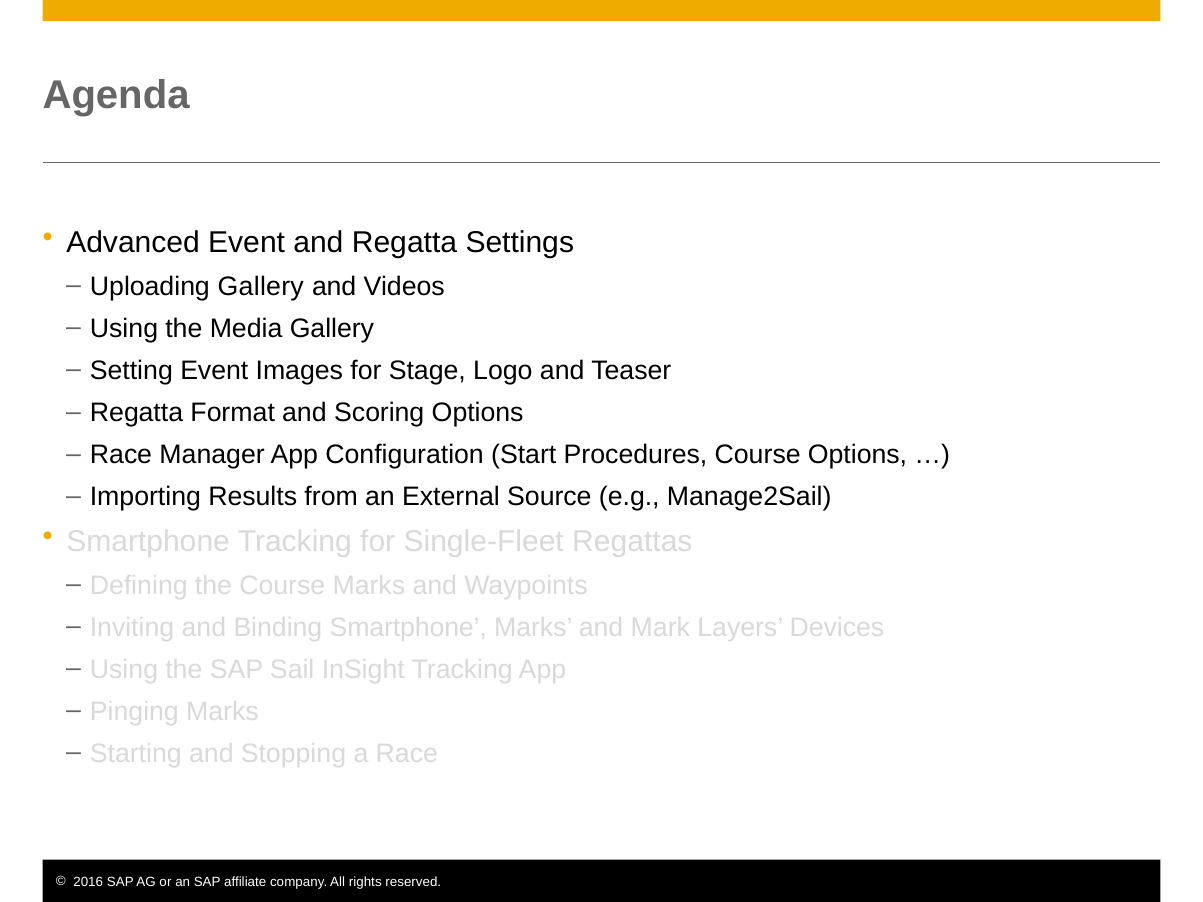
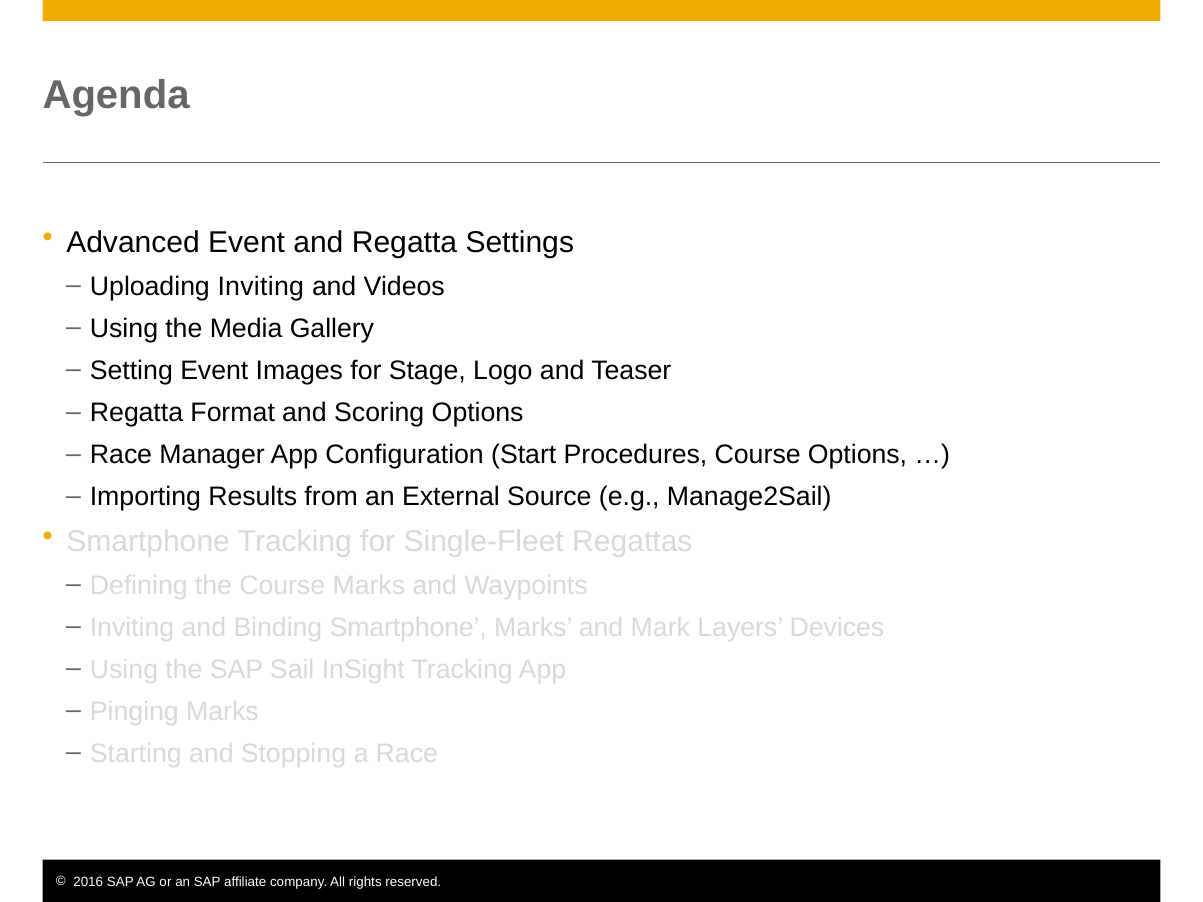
Uploading Gallery: Gallery -> Inviting
